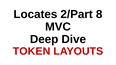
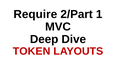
Locates: Locates -> Require
8: 8 -> 1
